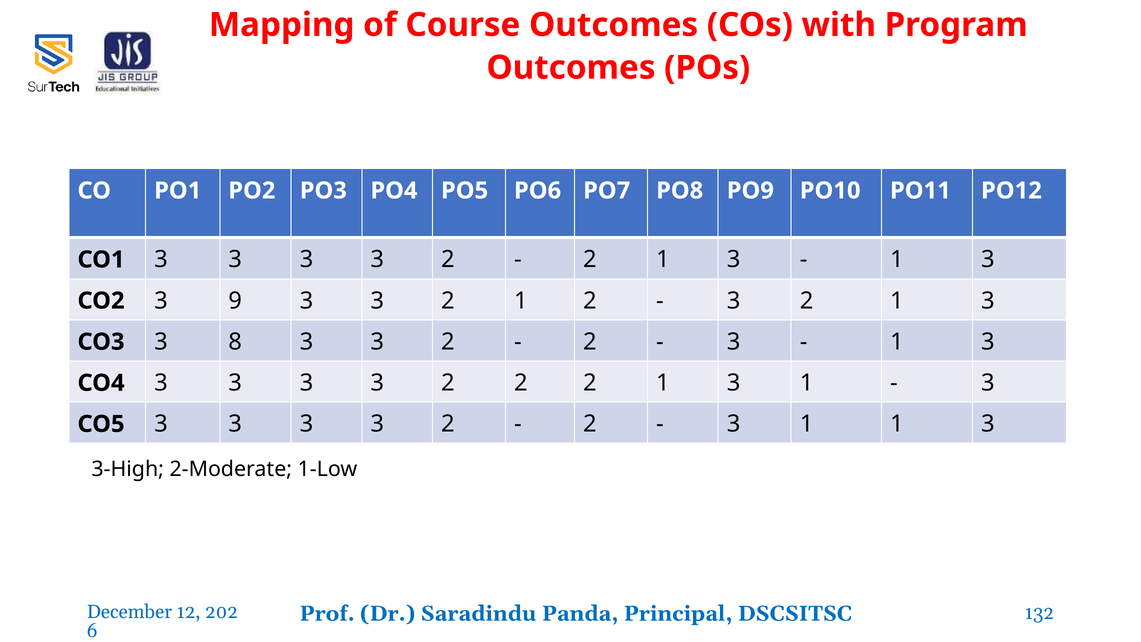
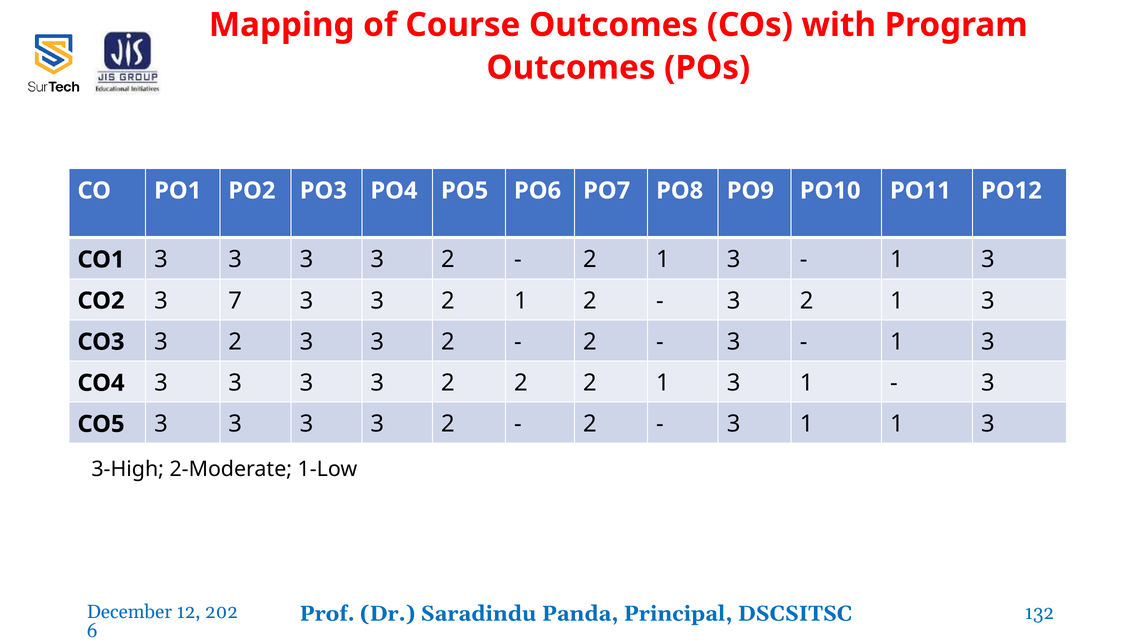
9: 9 -> 7
CO3 3 8: 8 -> 2
